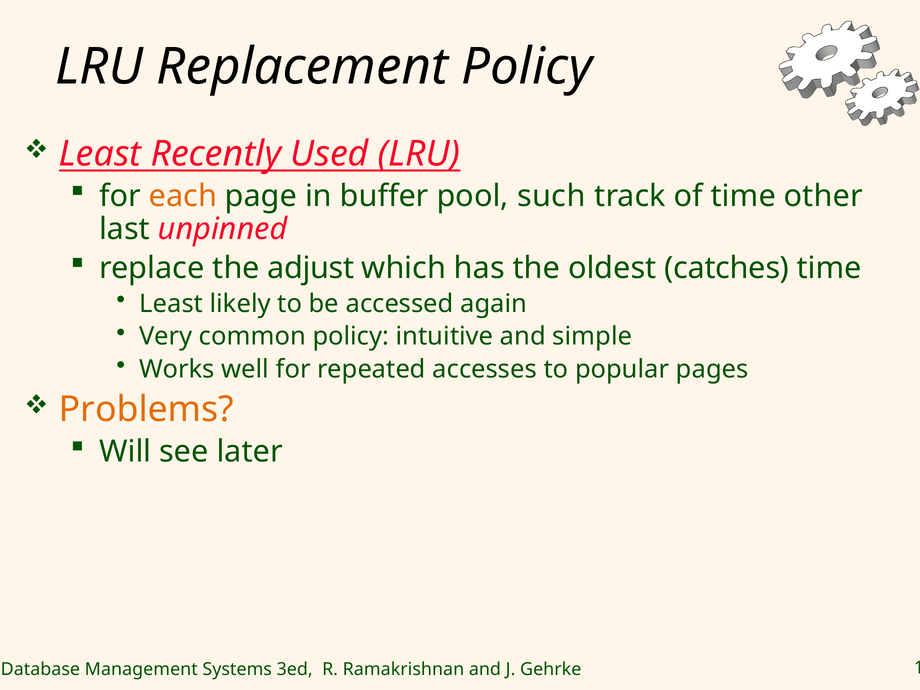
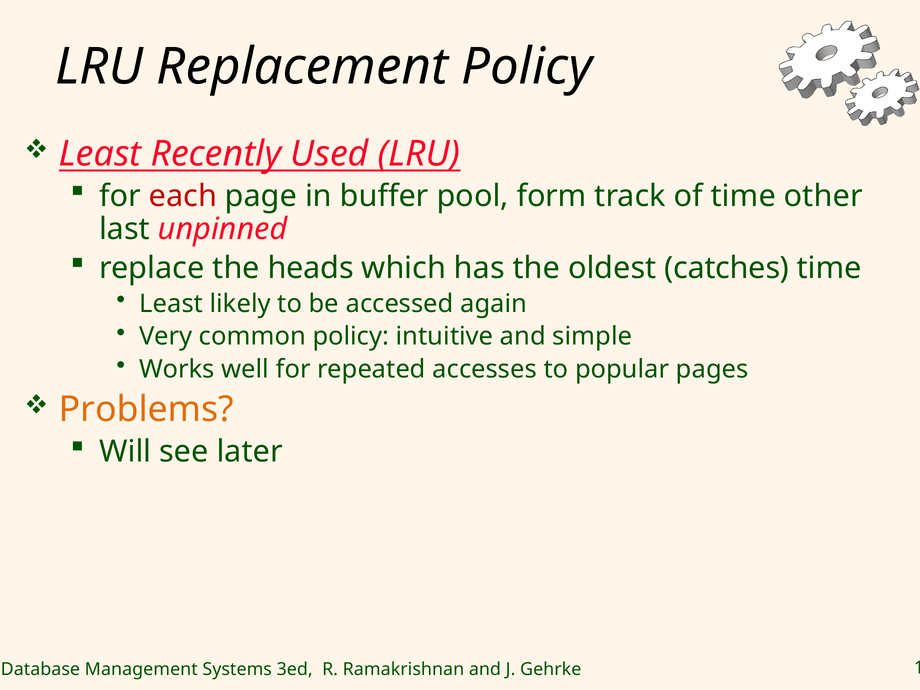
each colour: orange -> red
such: such -> form
adjust: adjust -> heads
